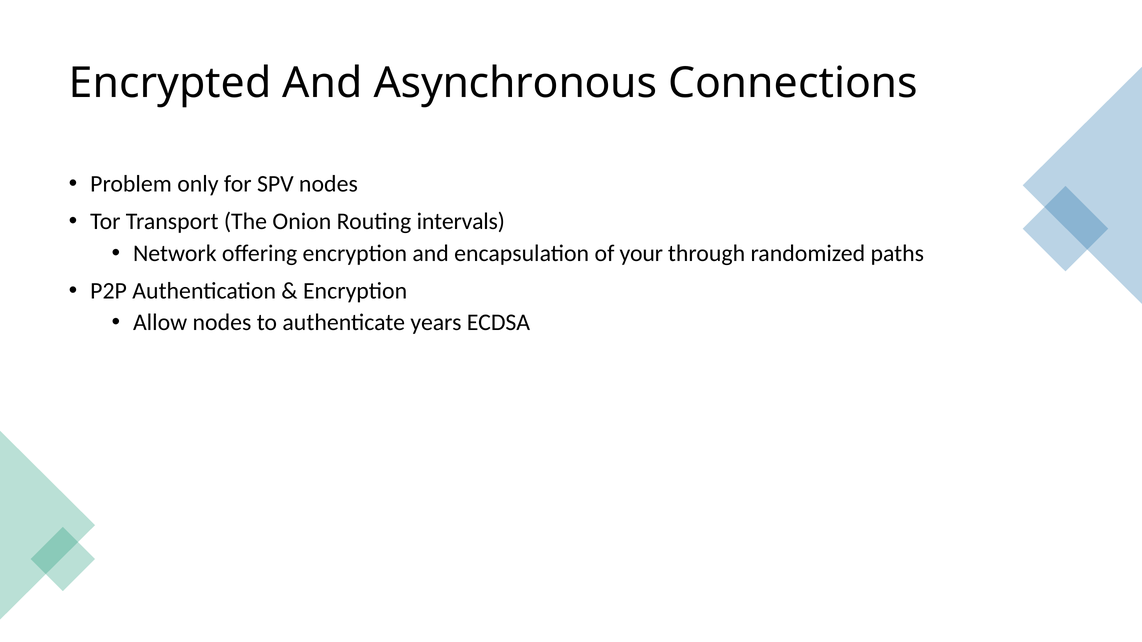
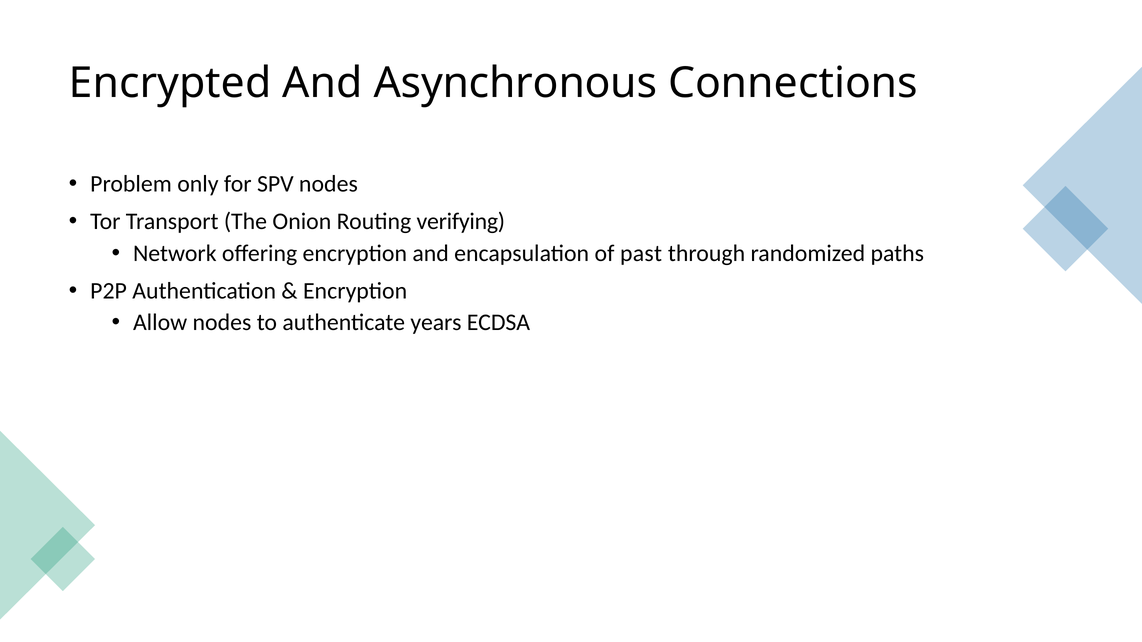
intervals: intervals -> verifying
your: your -> past
